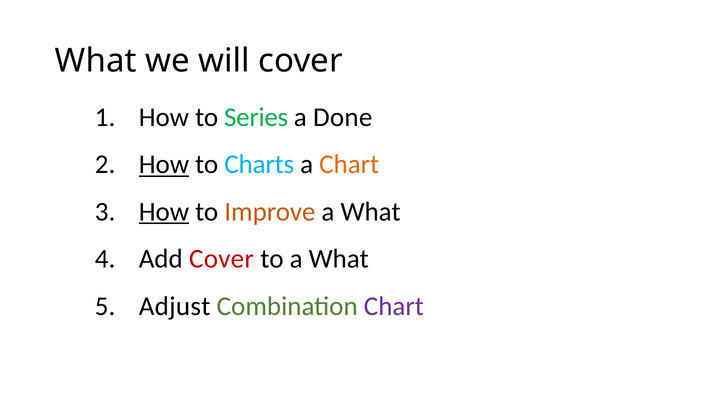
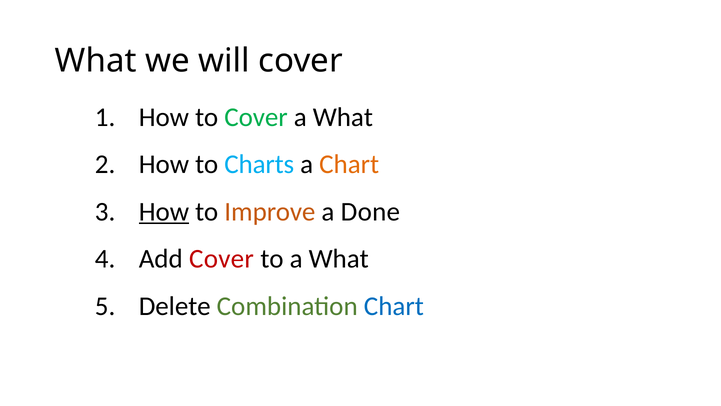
to Series: Series -> Cover
Done at (343, 117): Done -> What
How at (164, 164) underline: present -> none
Improve a What: What -> Done
Adjust: Adjust -> Delete
Chart at (394, 306) colour: purple -> blue
